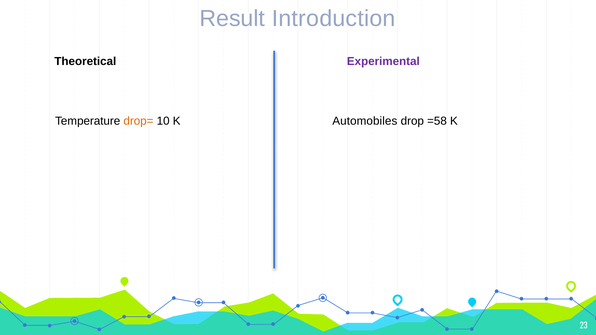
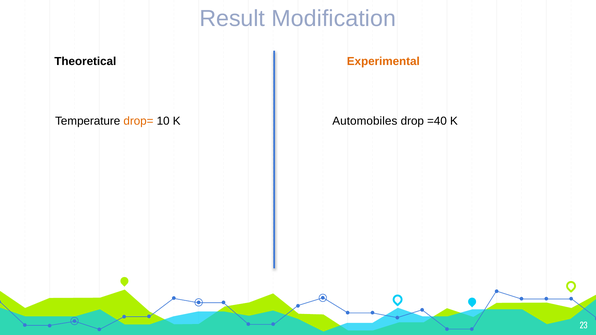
Introduction: Introduction -> Modification
Experimental colour: purple -> orange
=58: =58 -> =40
